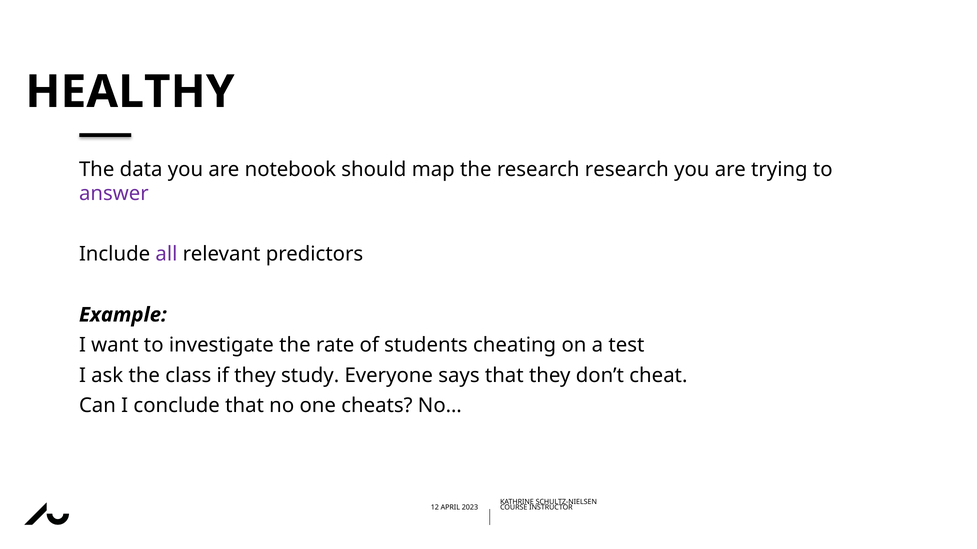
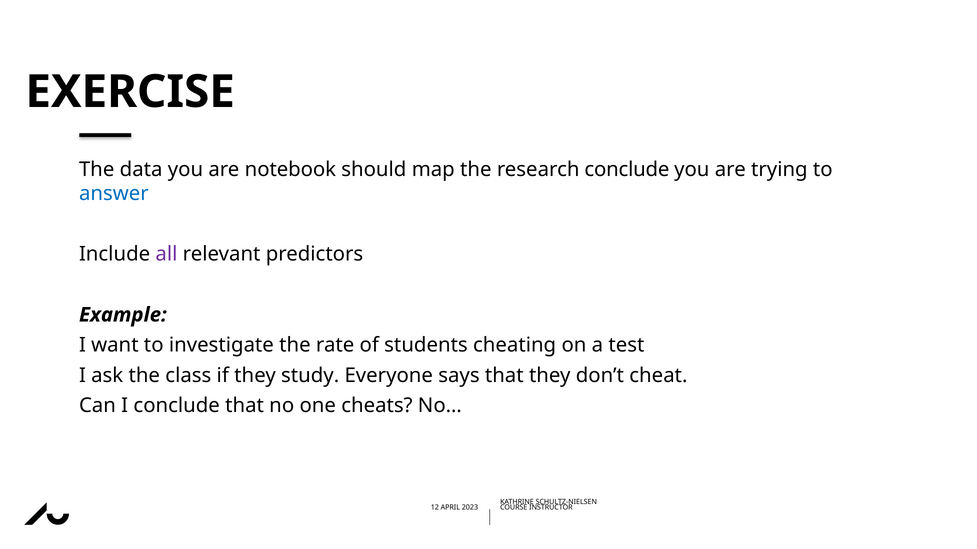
HEALTHY: HEALTHY -> EXERCISE
research research: research -> conclude
answer colour: purple -> blue
